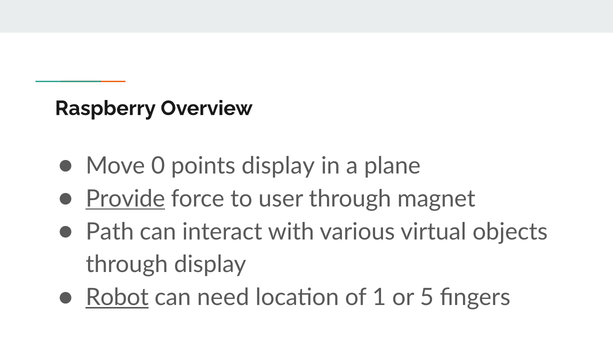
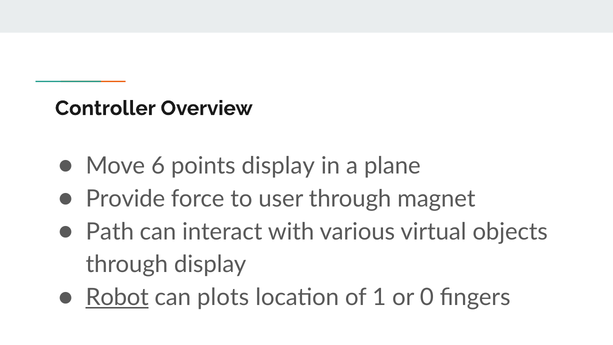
Raspberry: Raspberry -> Controller
0: 0 -> 6
Provide underline: present -> none
need: need -> plots
5: 5 -> 0
